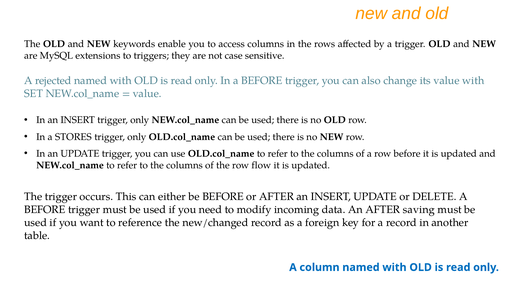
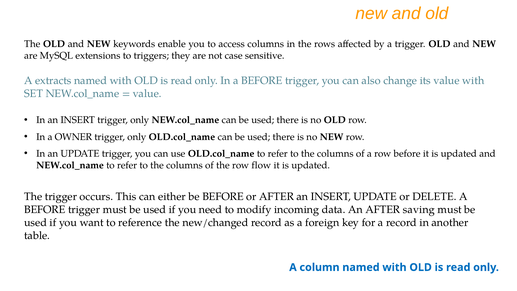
rejected: rejected -> extracts
STORES: STORES -> OWNER
